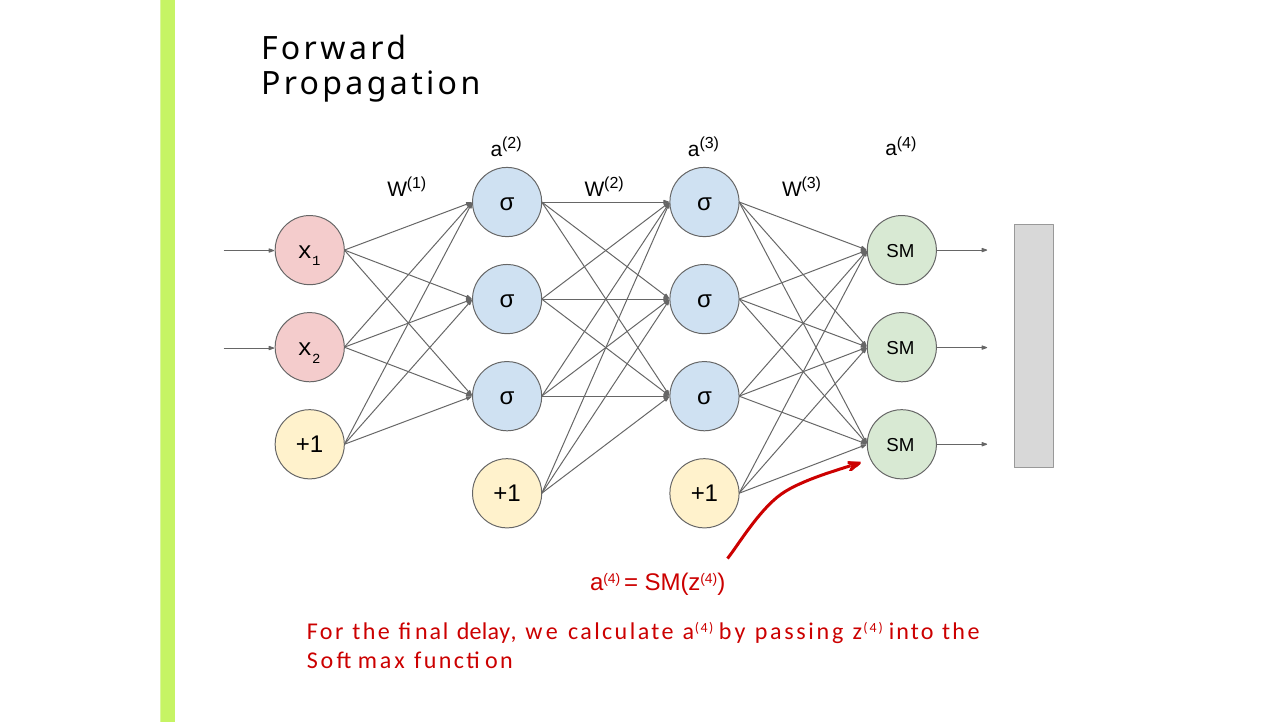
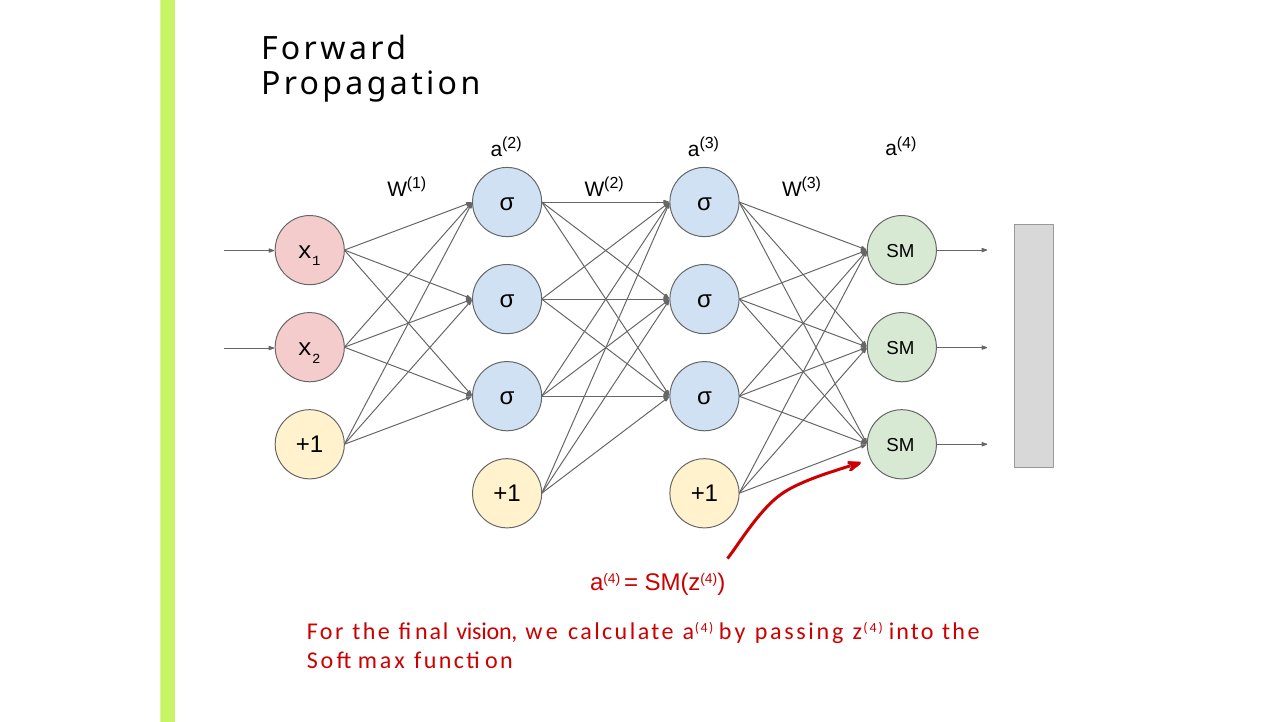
delay: delay -> vision
